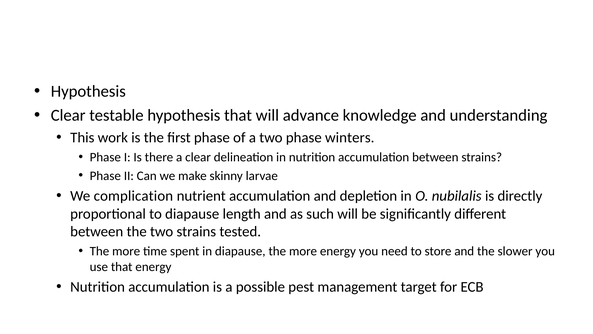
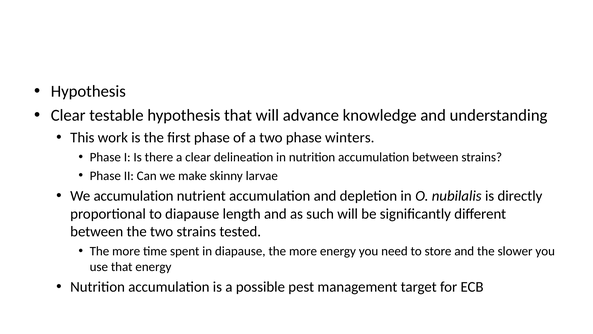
We complication: complication -> accumulation
